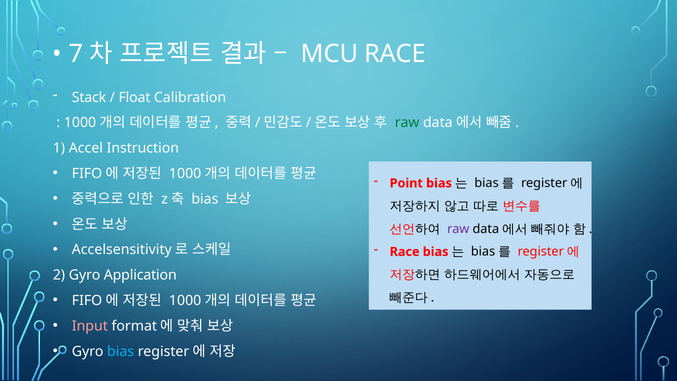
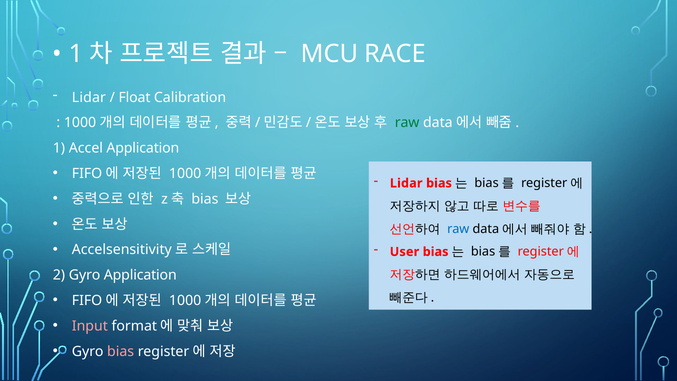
7 at (76, 54): 7 -> 1
Stack at (89, 97): Stack -> Lidar
Accel Instruction: Instruction -> Application
Point at (406, 183): Point -> Lidar
raw at (458, 229) colour: purple -> blue
Race at (405, 252): Race -> User
bias at (121, 351) colour: light blue -> pink
